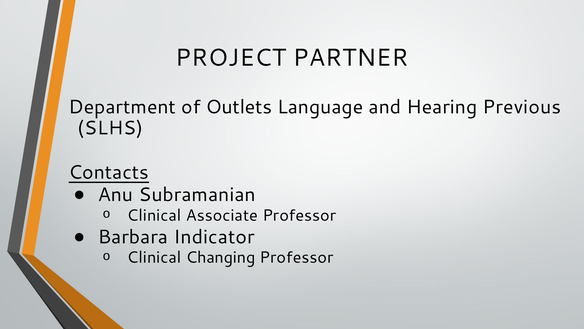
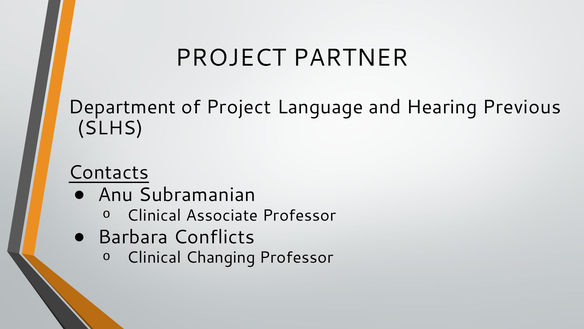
of Outlets: Outlets -> Project
Indicator: Indicator -> Conflicts
